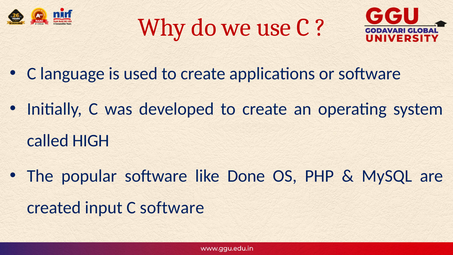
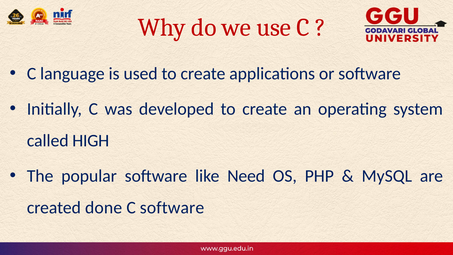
Done: Done -> Need
input: input -> done
